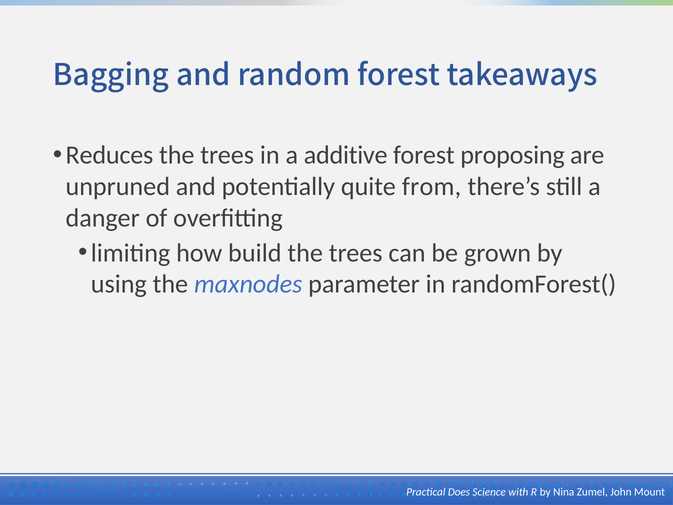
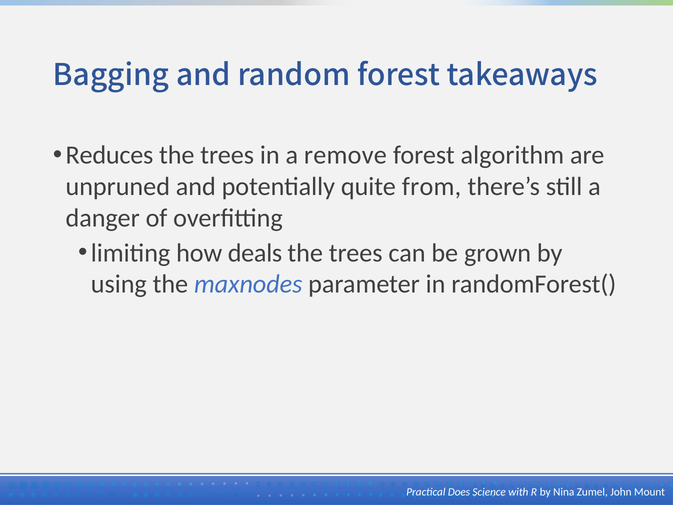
additive: additive -> remove
proposing: proposing -> algorithm
build: build -> deals
